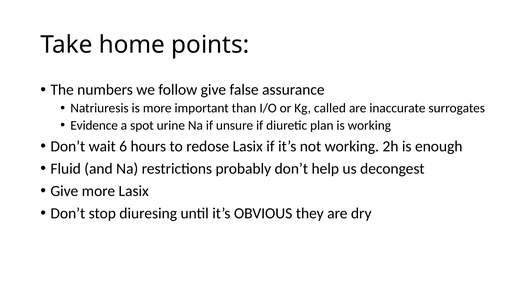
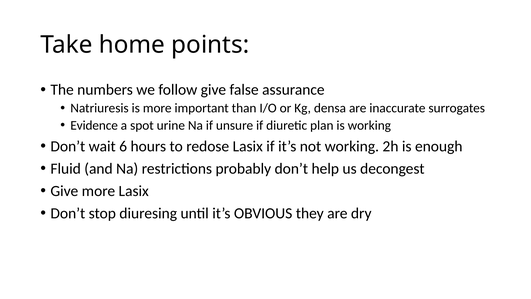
called: called -> densa
